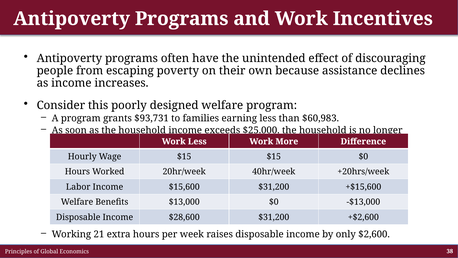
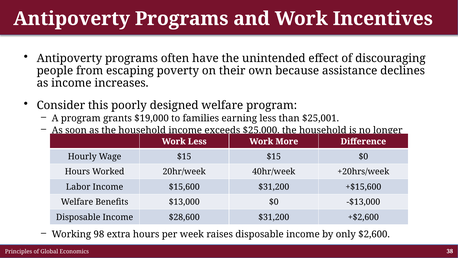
$93,731: $93,731 -> $19,000
$60,983: $60,983 -> $25,001
21: 21 -> 98
